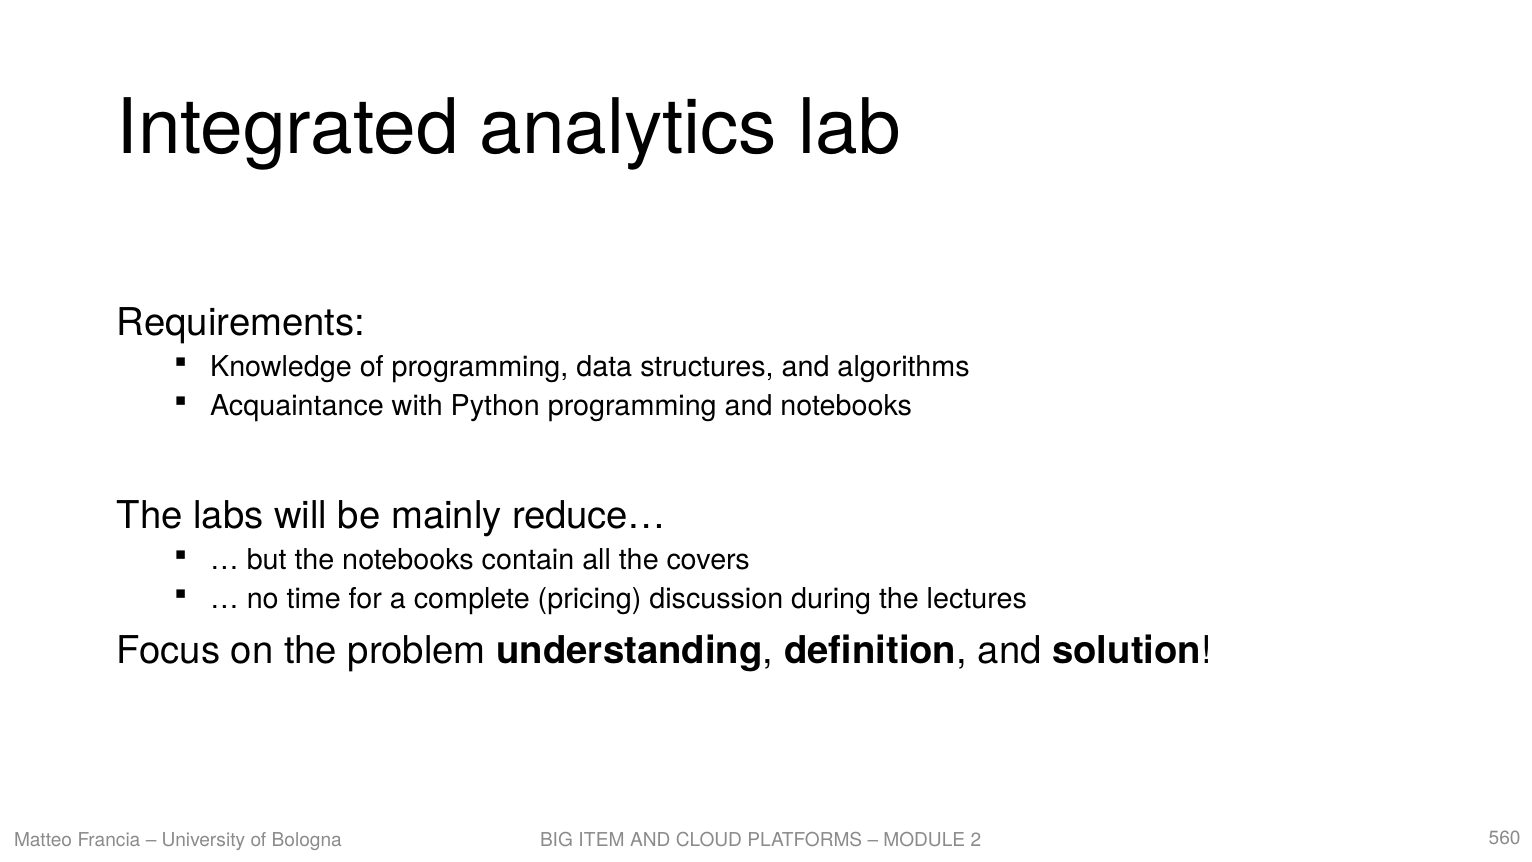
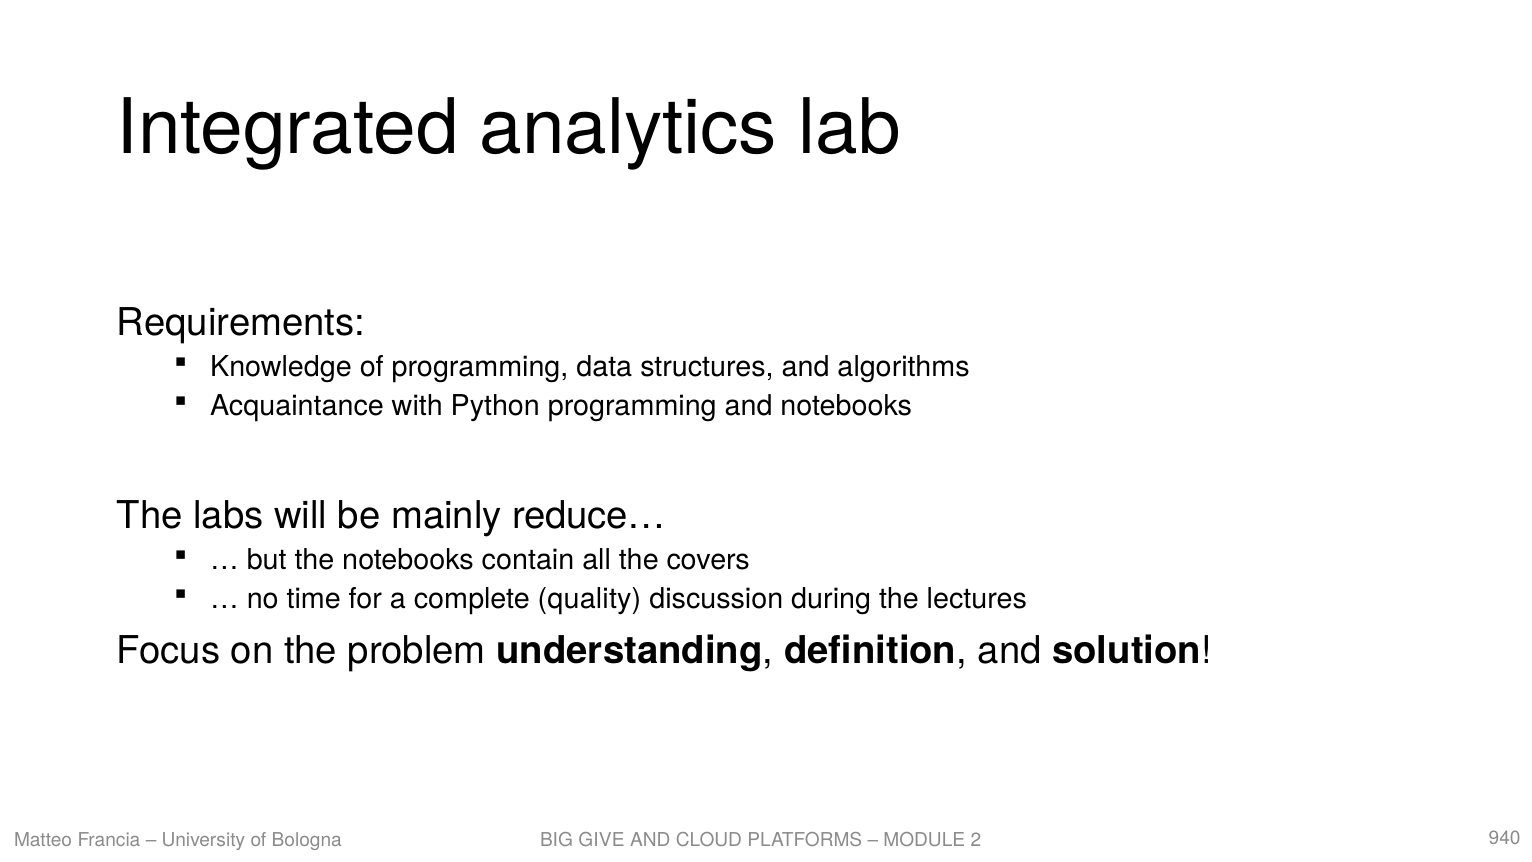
pricing: pricing -> quality
ITEM: ITEM -> GIVE
560: 560 -> 940
